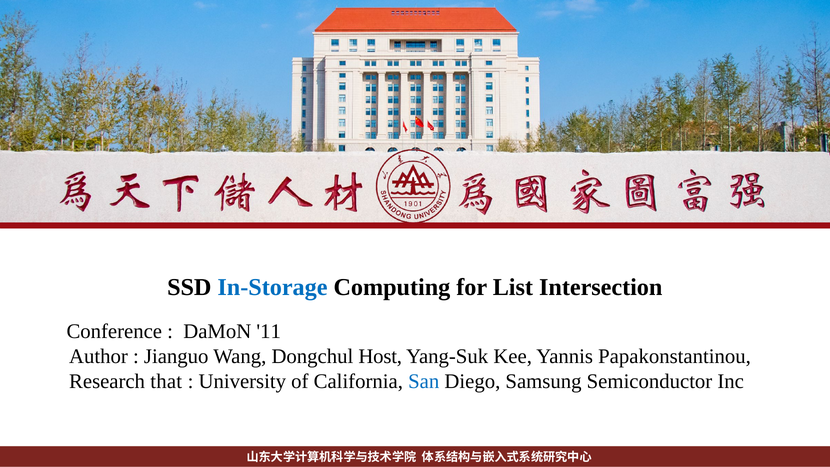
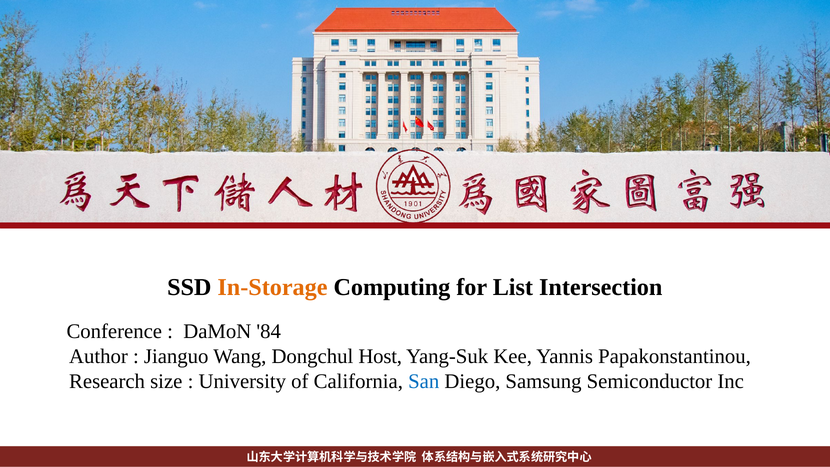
In-Storage colour: blue -> orange
11: 11 -> 84
that: that -> size
